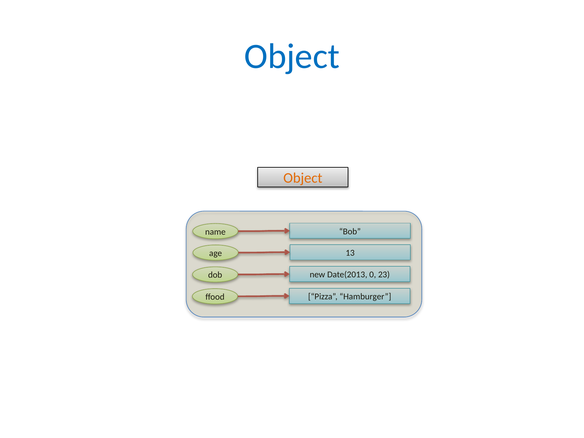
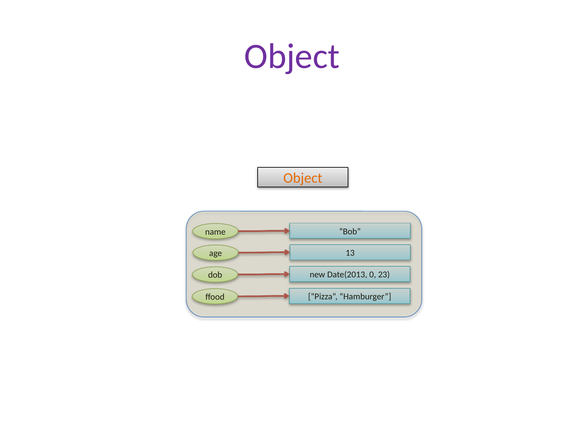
Object at (292, 57) colour: blue -> purple
